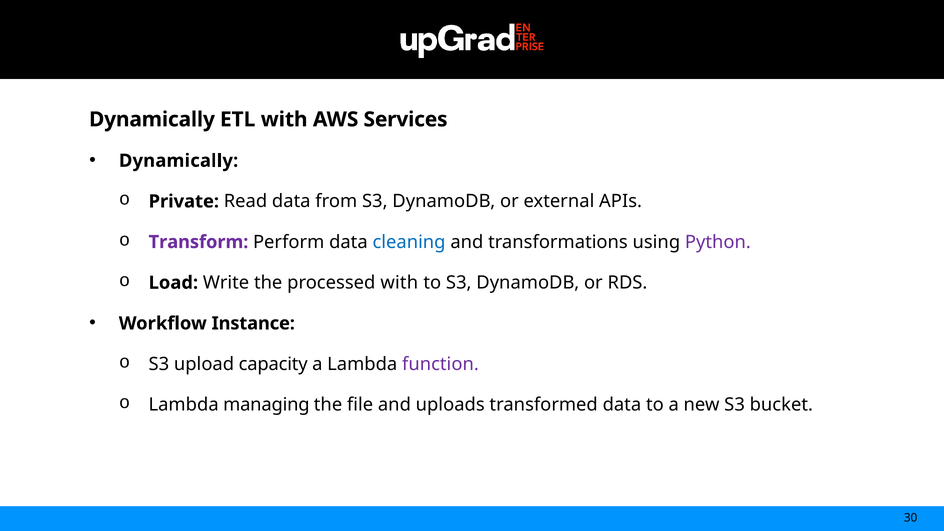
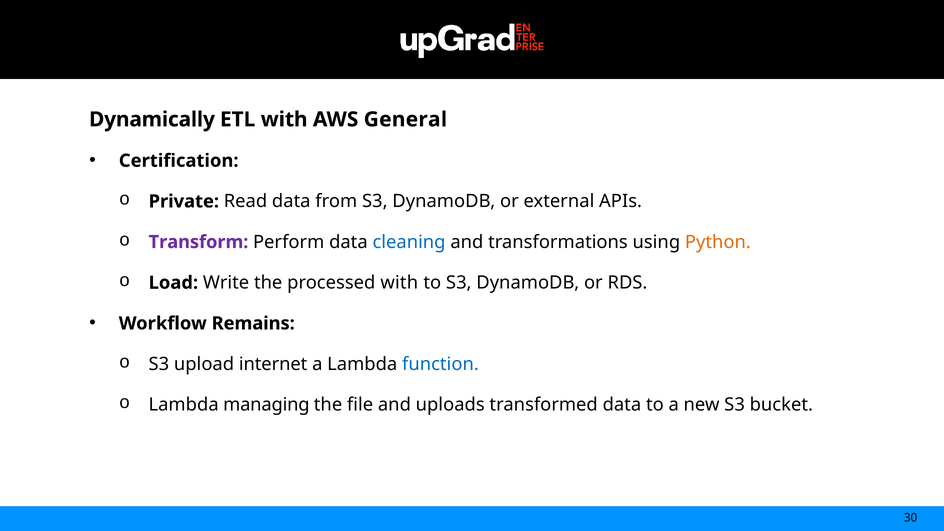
Services: Services -> General
Dynamically at (179, 161): Dynamically -> Certification
Python colour: purple -> orange
Instance: Instance -> Remains
capacity: capacity -> internet
function colour: purple -> blue
